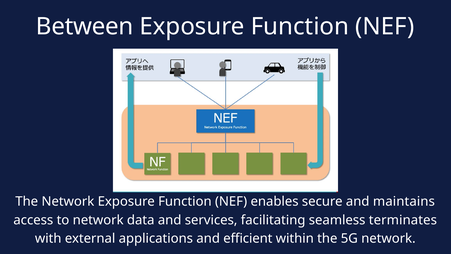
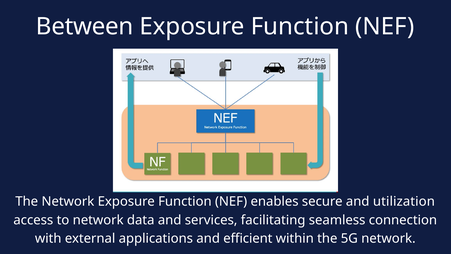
maintains: maintains -> utilization
terminates: terminates -> connection
